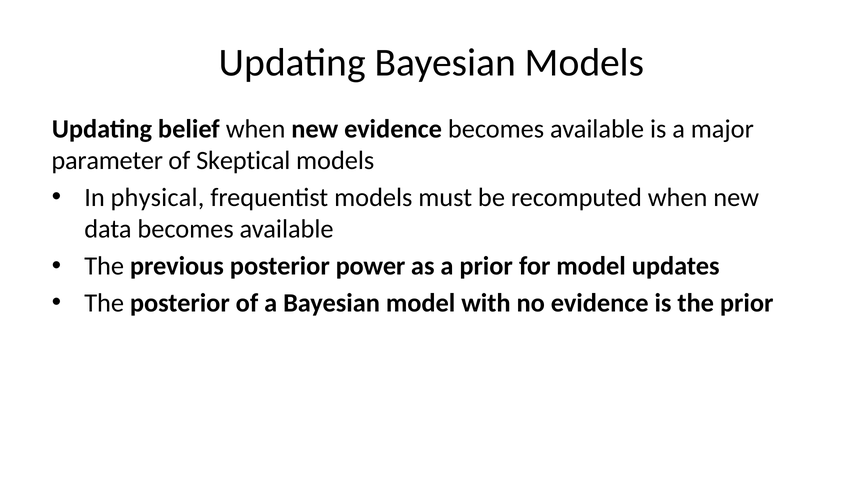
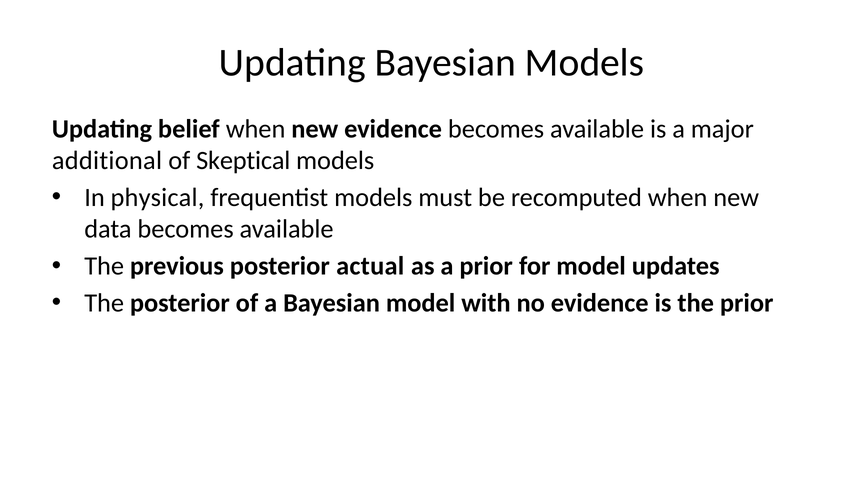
parameter: parameter -> additional
power: power -> actual
